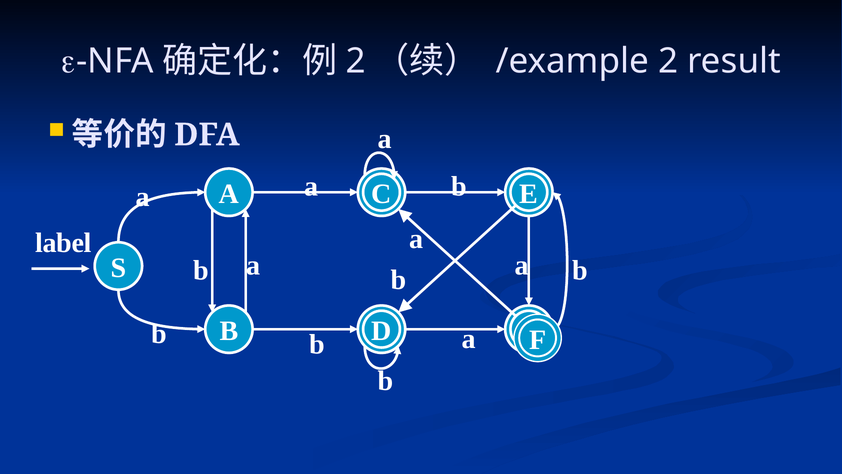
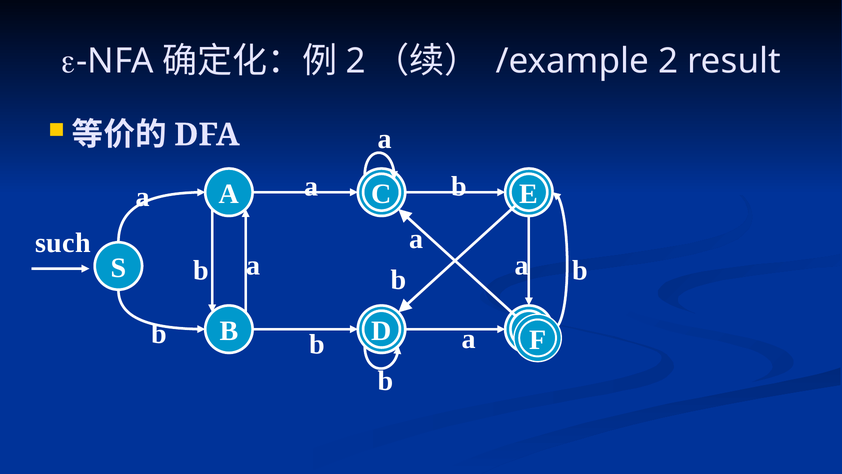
label: label -> such
